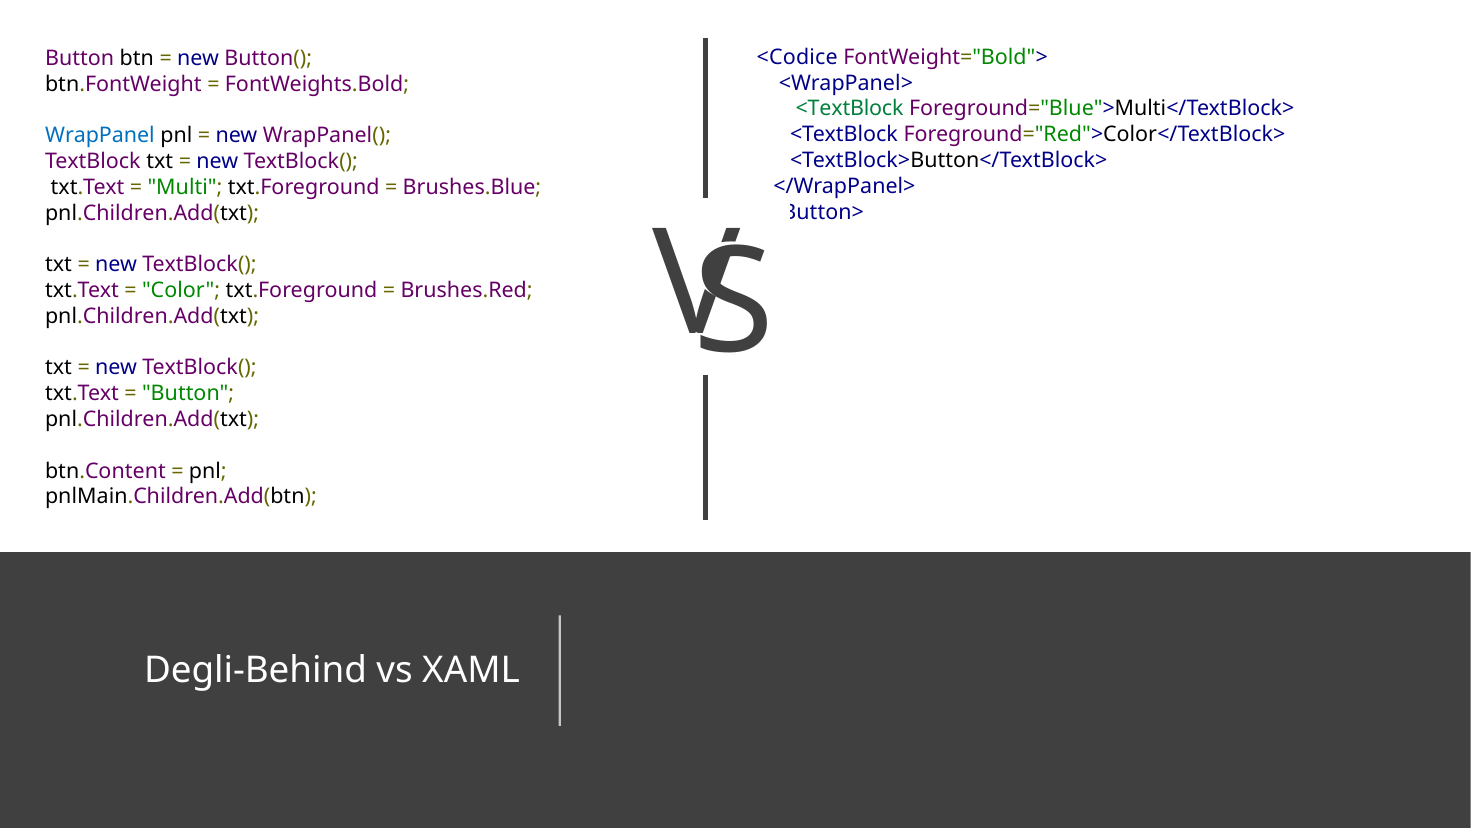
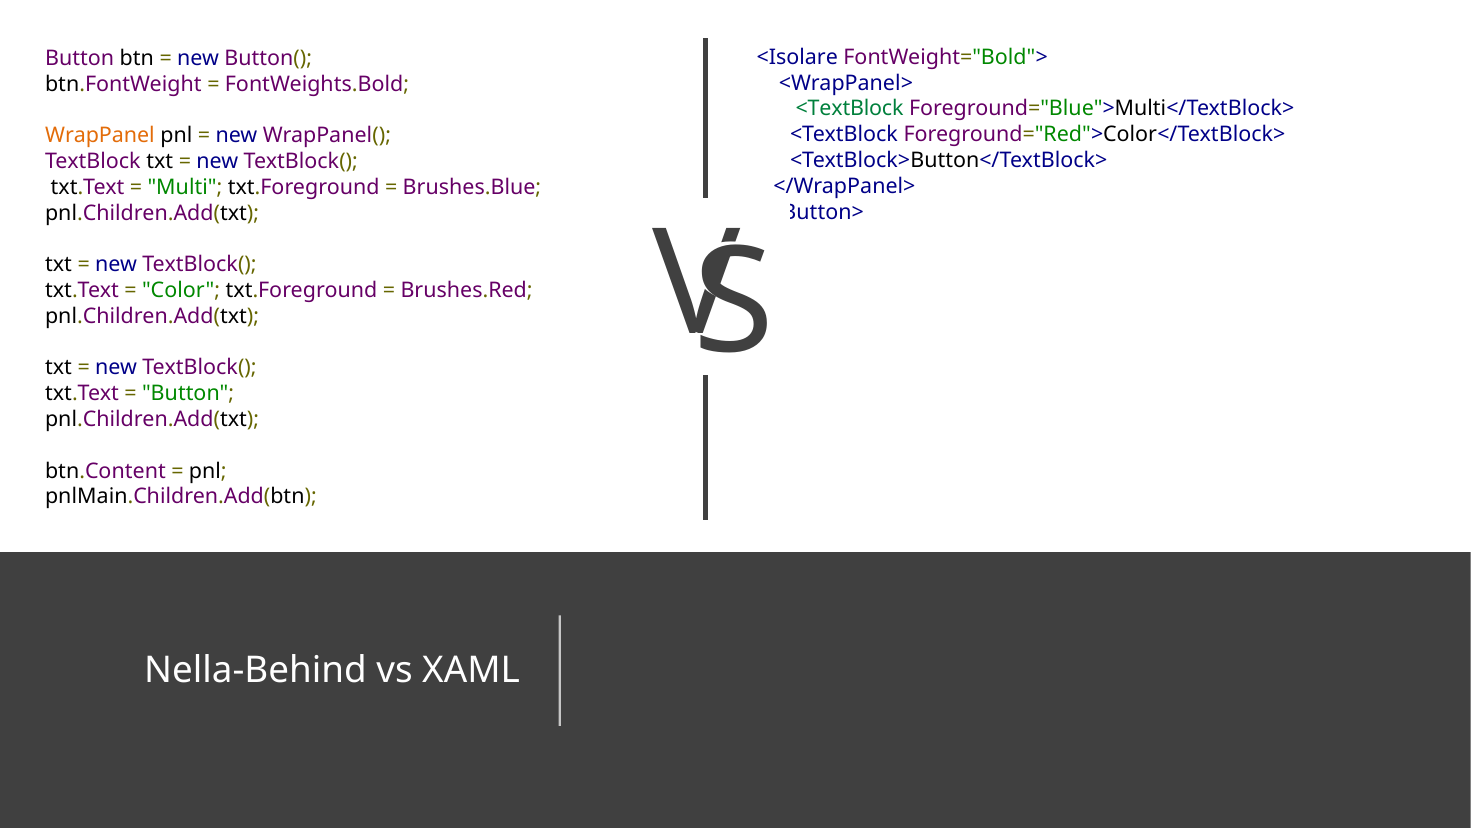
<Codice: <Codice -> <Isolare
WrapPanel colour: blue -> orange
Degli-Behind: Degli-Behind -> Nella-Behind
